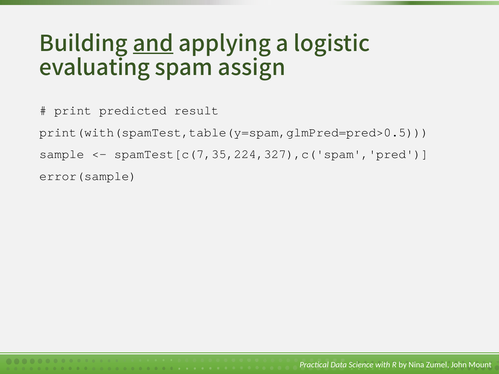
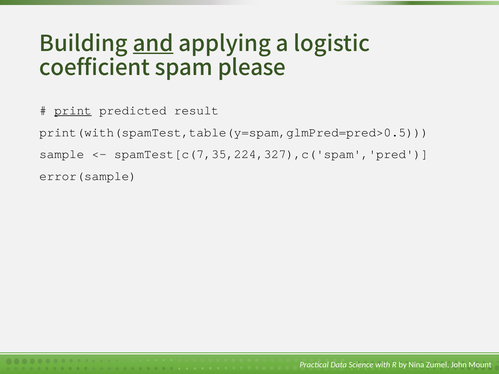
evaluating: evaluating -> coefficient
assign: assign -> please
print underline: none -> present
